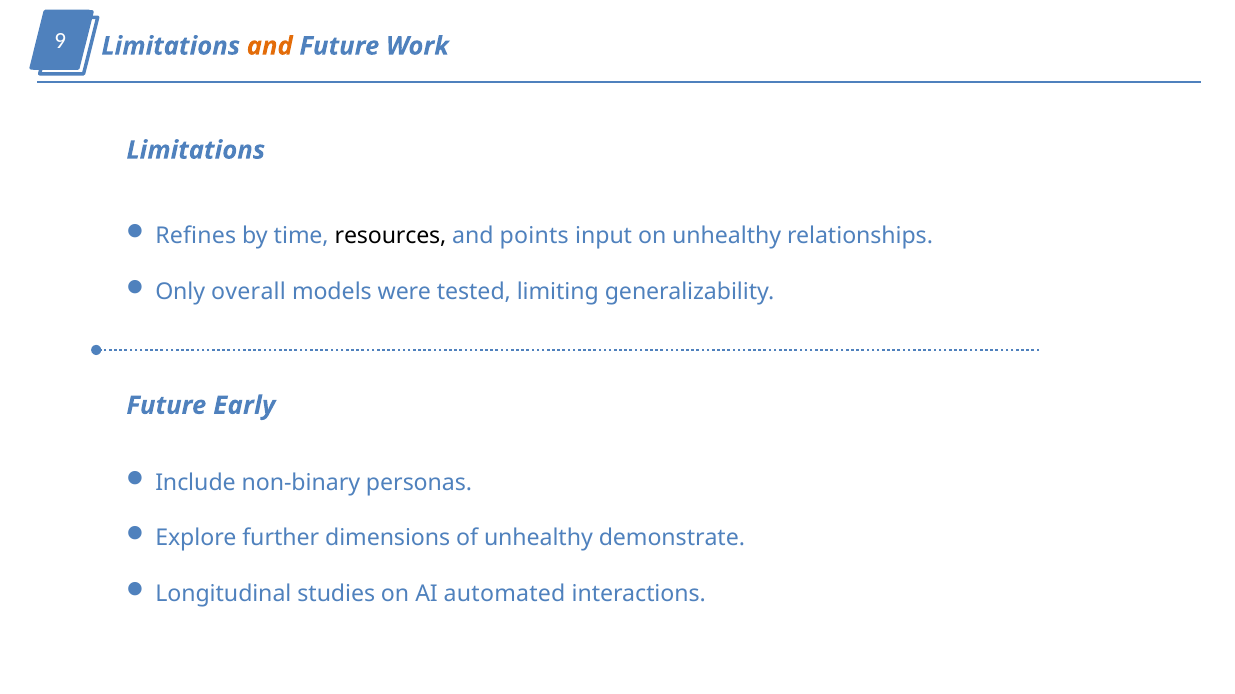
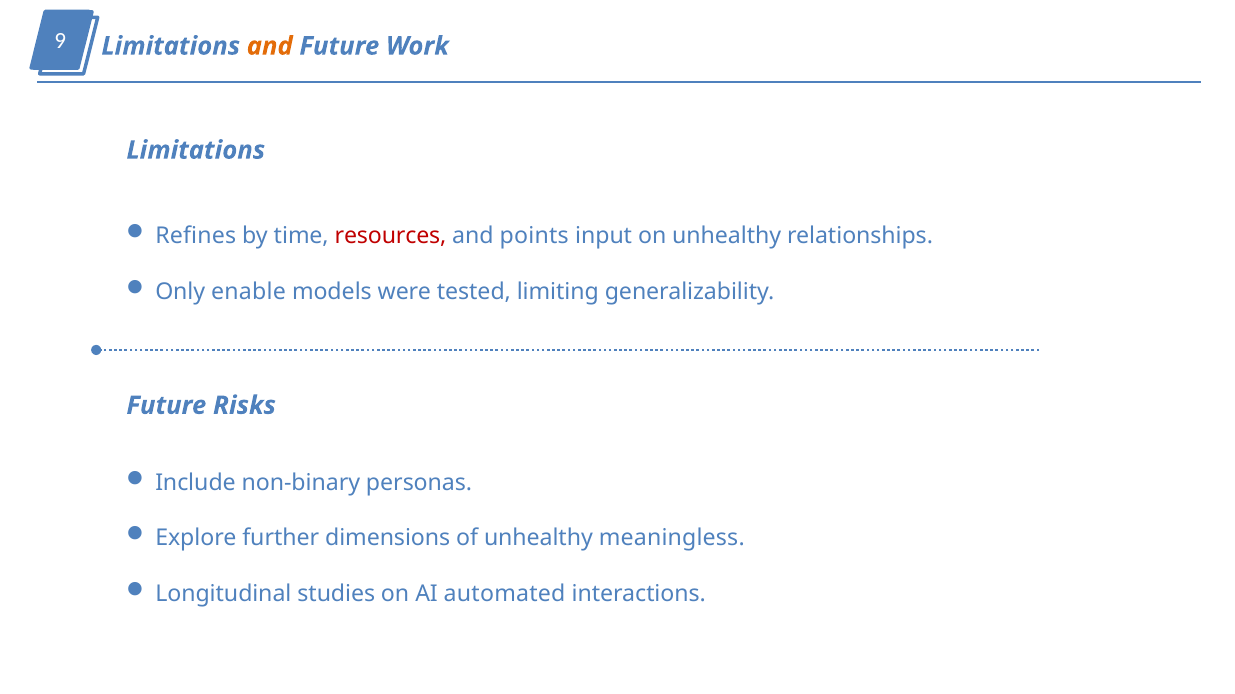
resources colour: black -> red
overall: overall -> enable
Early: Early -> Risks
demonstrate: demonstrate -> meaningless
